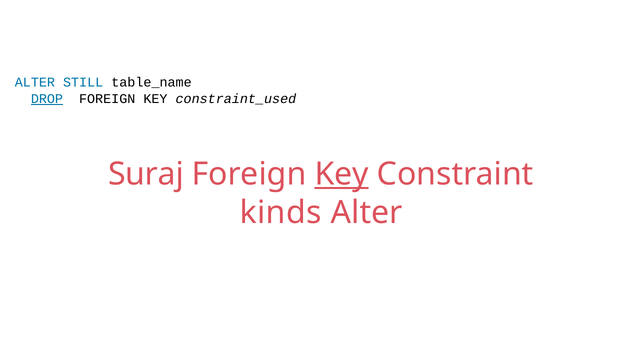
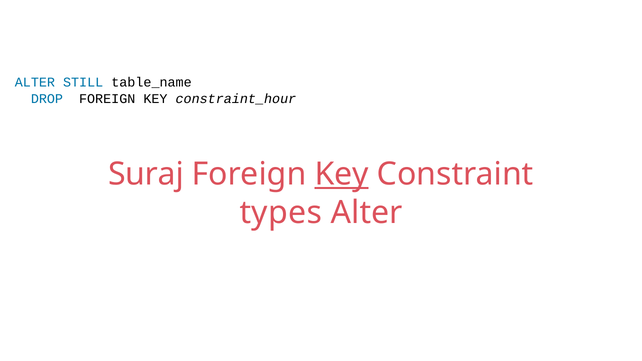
DROP underline: present -> none
constraint_used: constraint_used -> constraint_hour
kinds: kinds -> types
